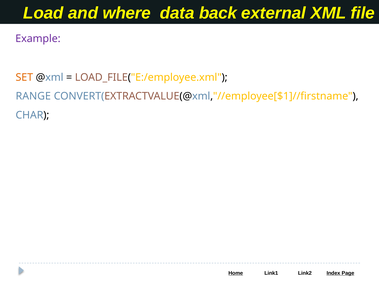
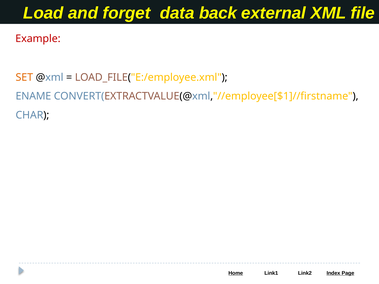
where: where -> forget
Example colour: purple -> red
RANGE: RANGE -> ENAME
